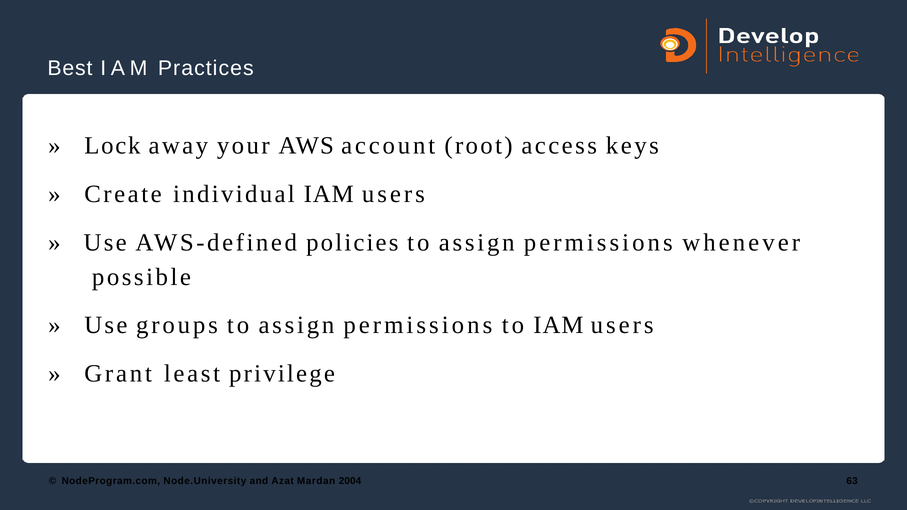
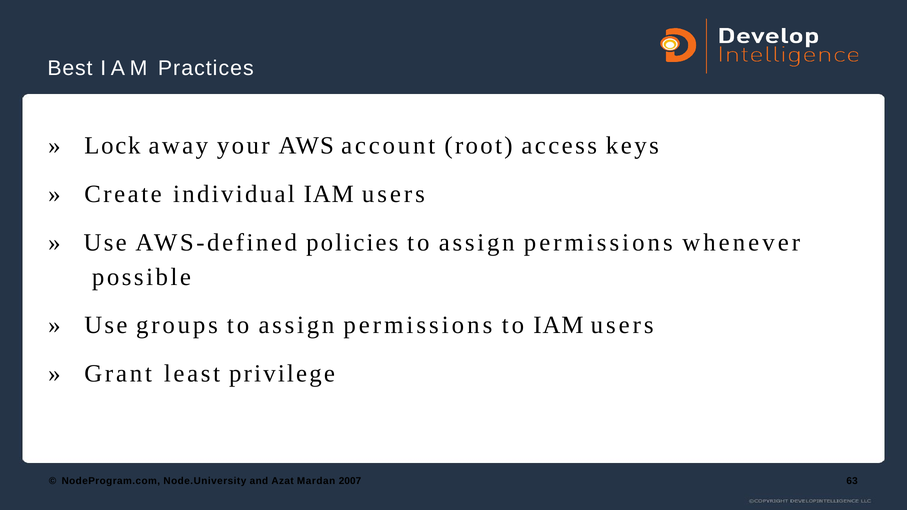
2004: 2004 -> 2007
